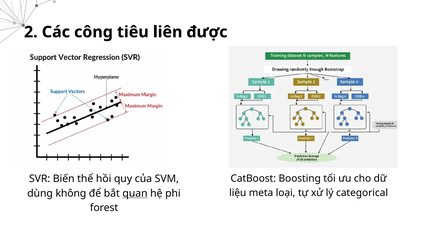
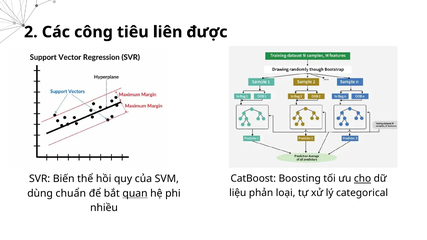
cho underline: none -> present
meta: meta -> phản
không: không -> chuẩn
forest: forest -> nhiều
